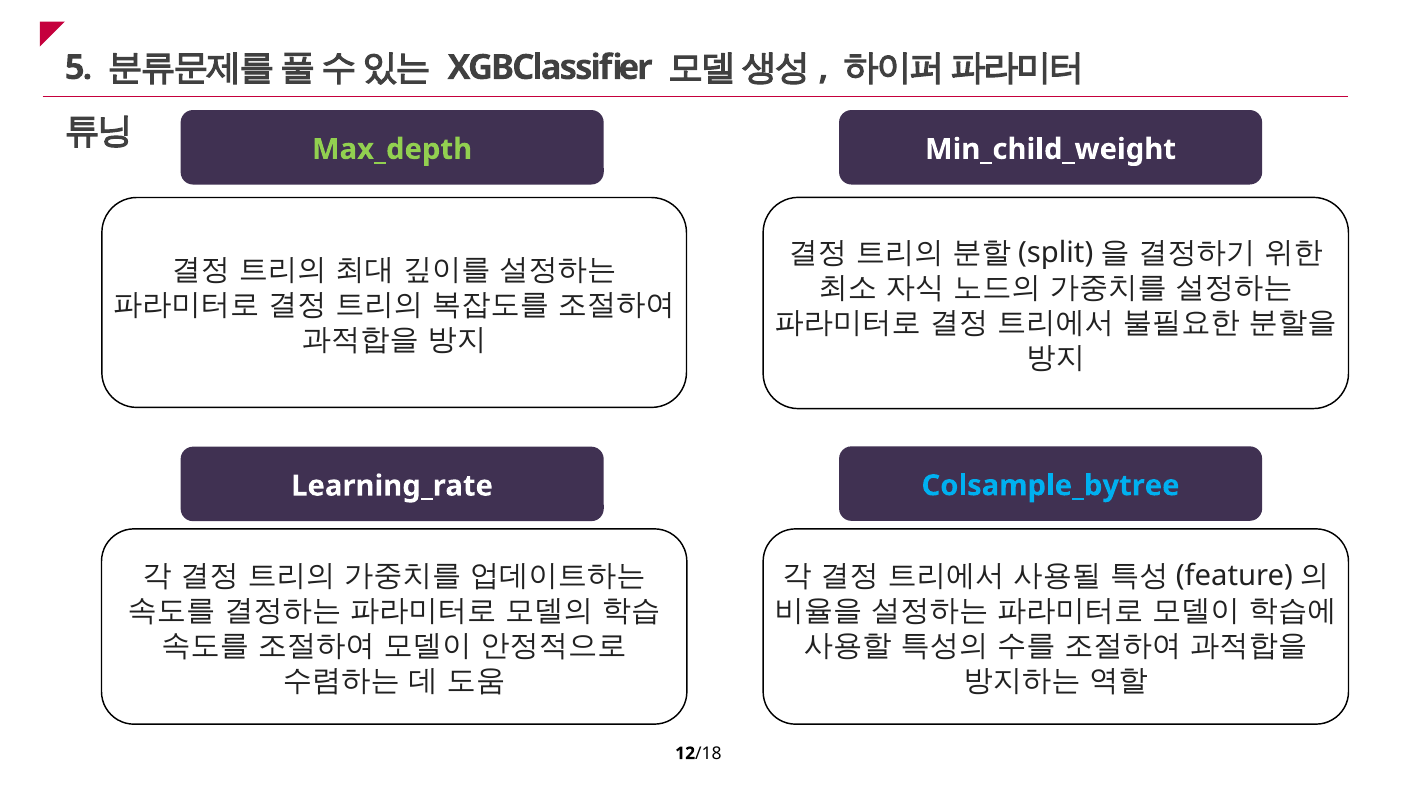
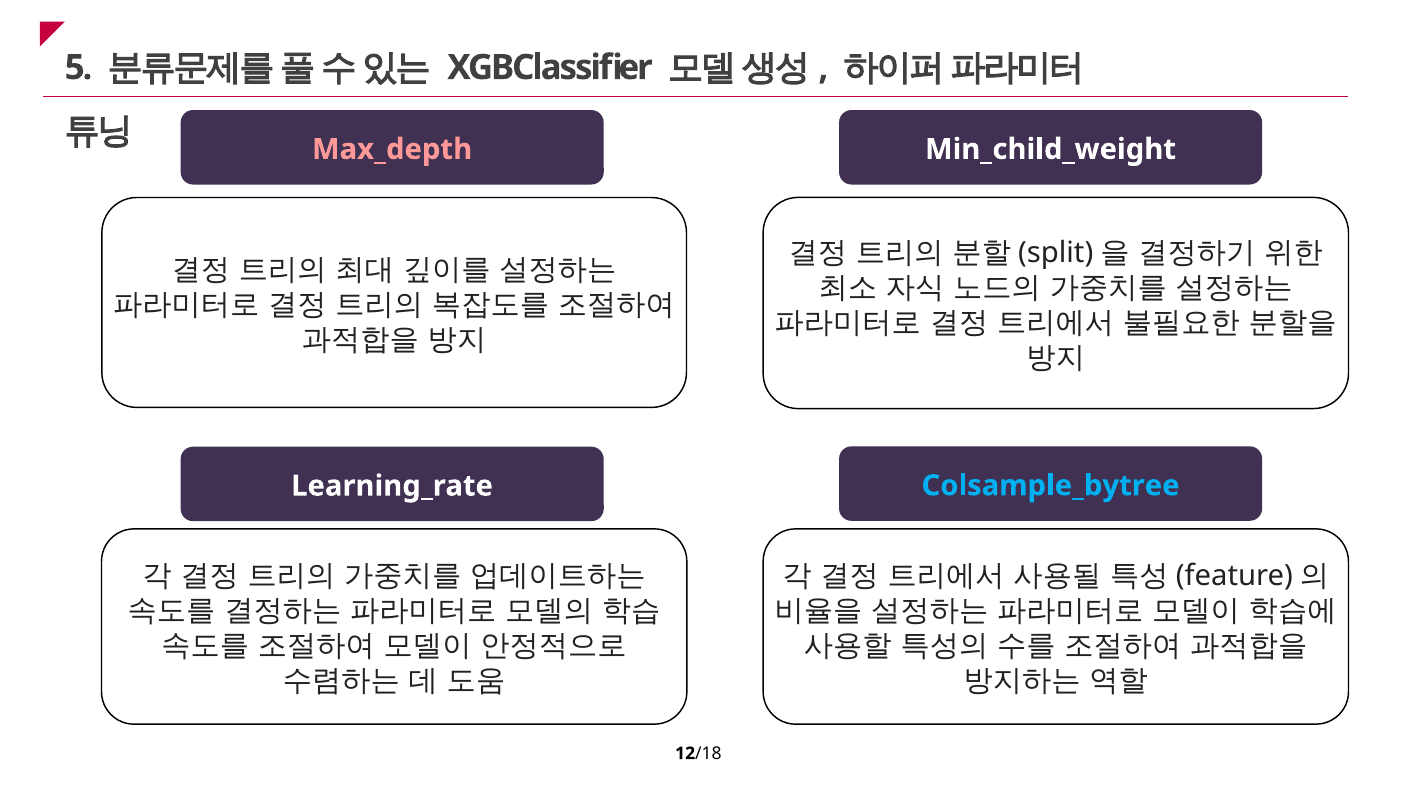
Max_depth colour: light green -> pink
